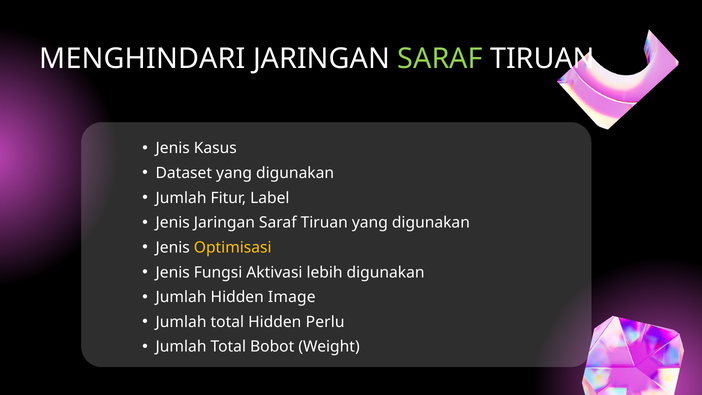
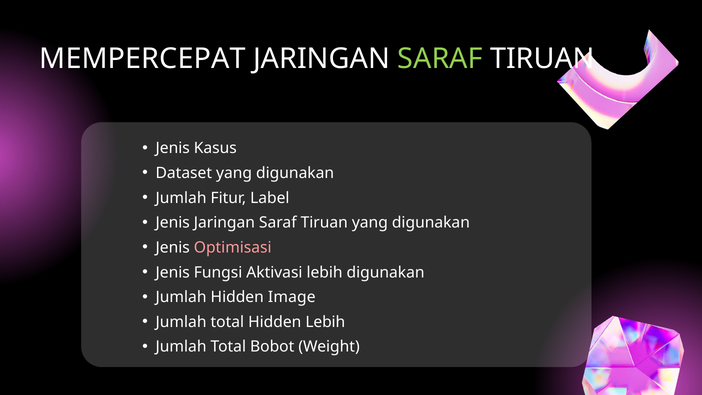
MENGHINDARI: MENGHINDARI -> MEMPERCEPAT
Optimisasi colour: yellow -> pink
Hidden Perlu: Perlu -> Lebih
